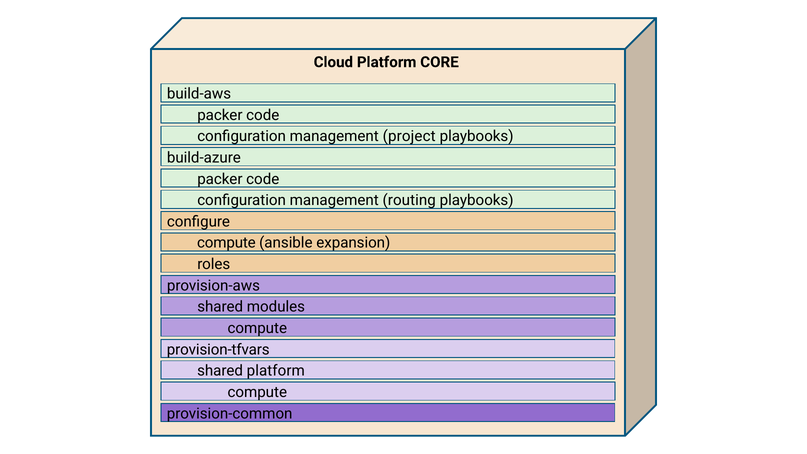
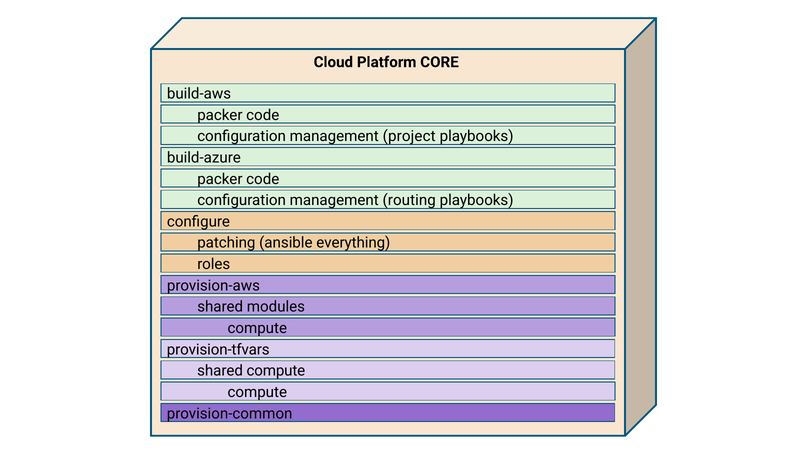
compute at (226, 243): compute -> patching
expansion: expansion -> everything
shared platform: platform -> compute
